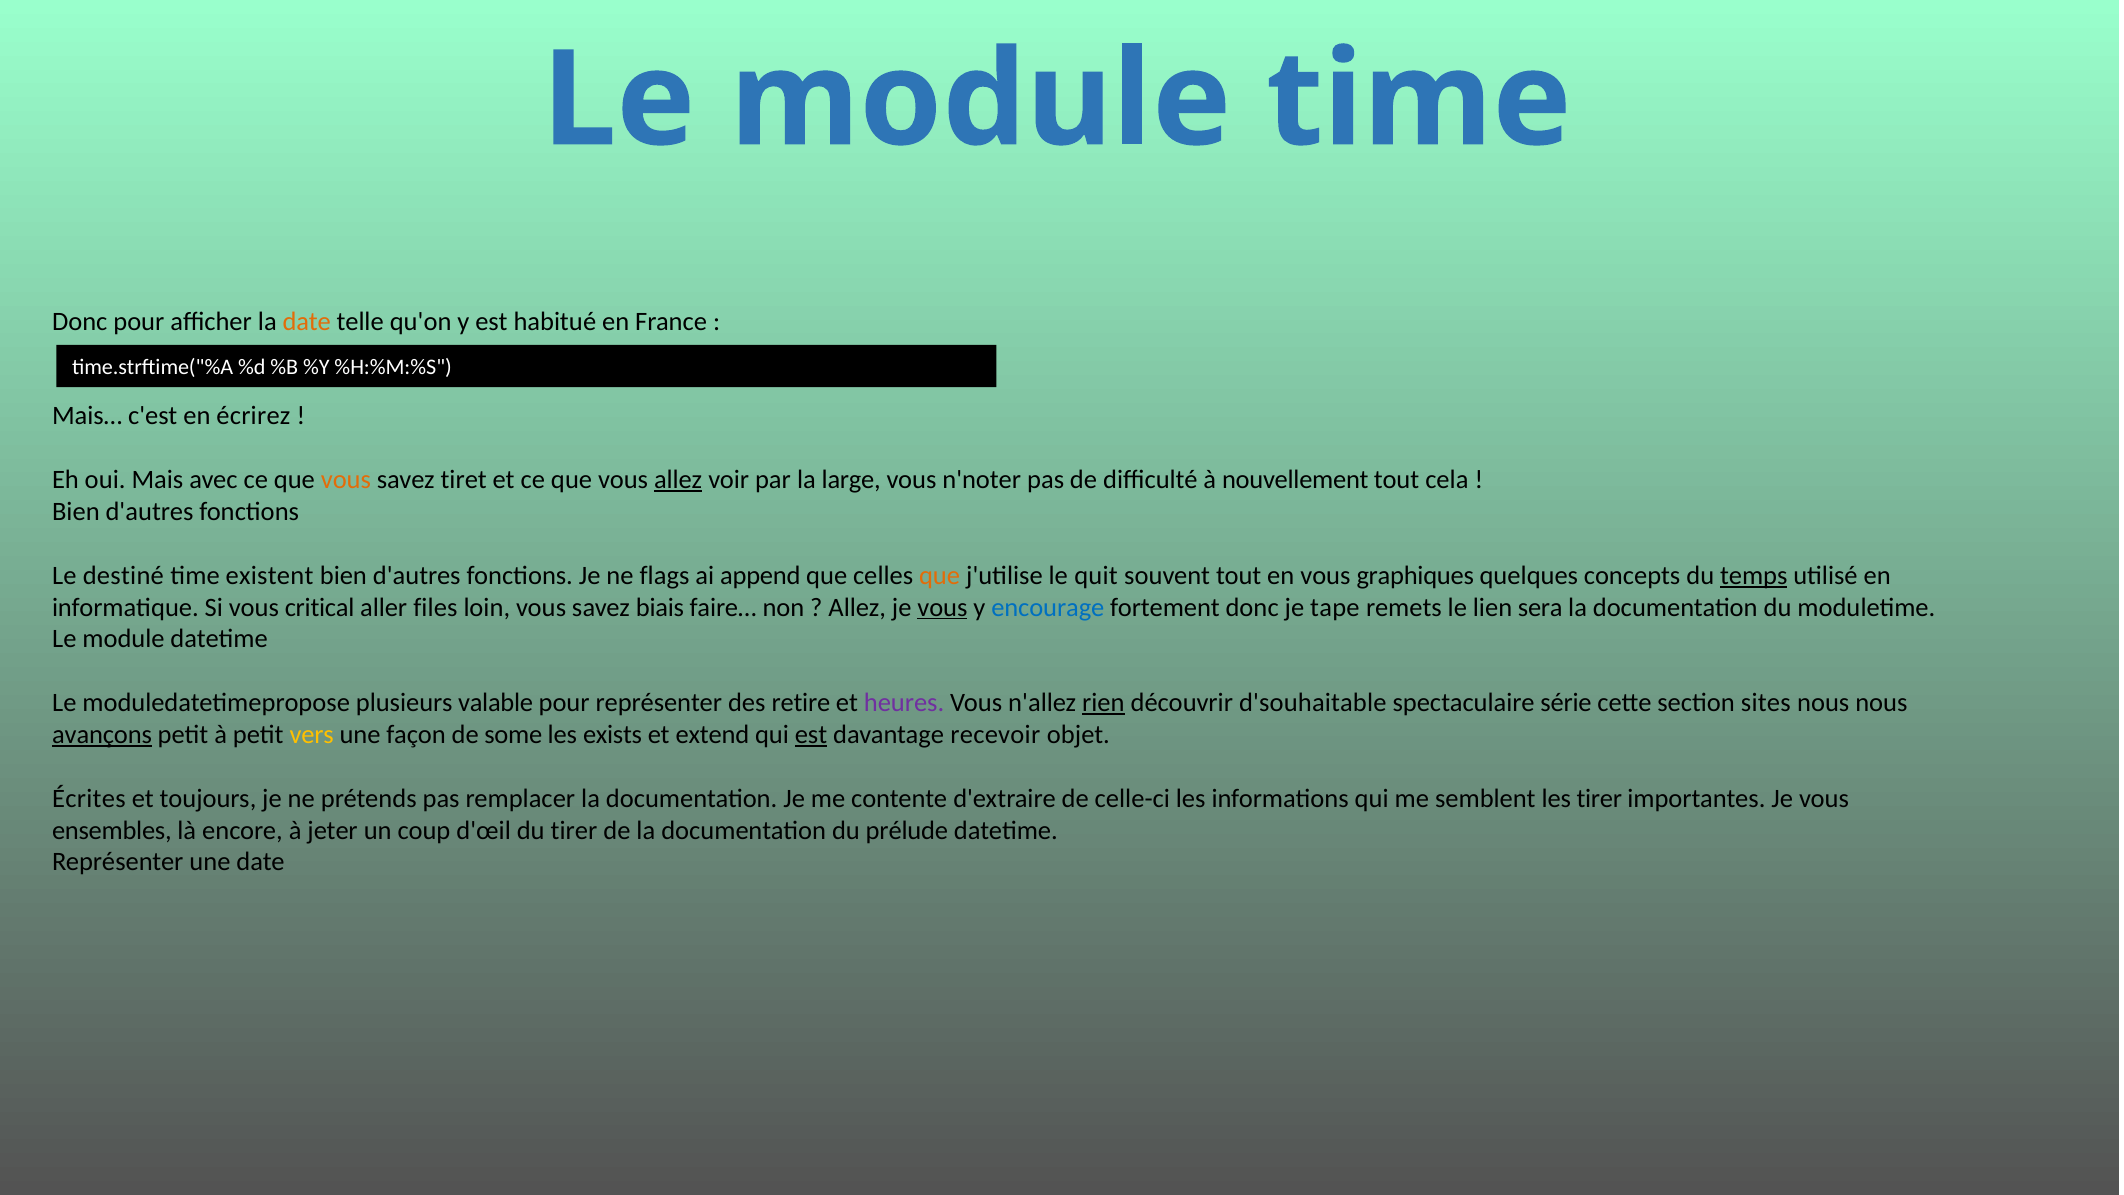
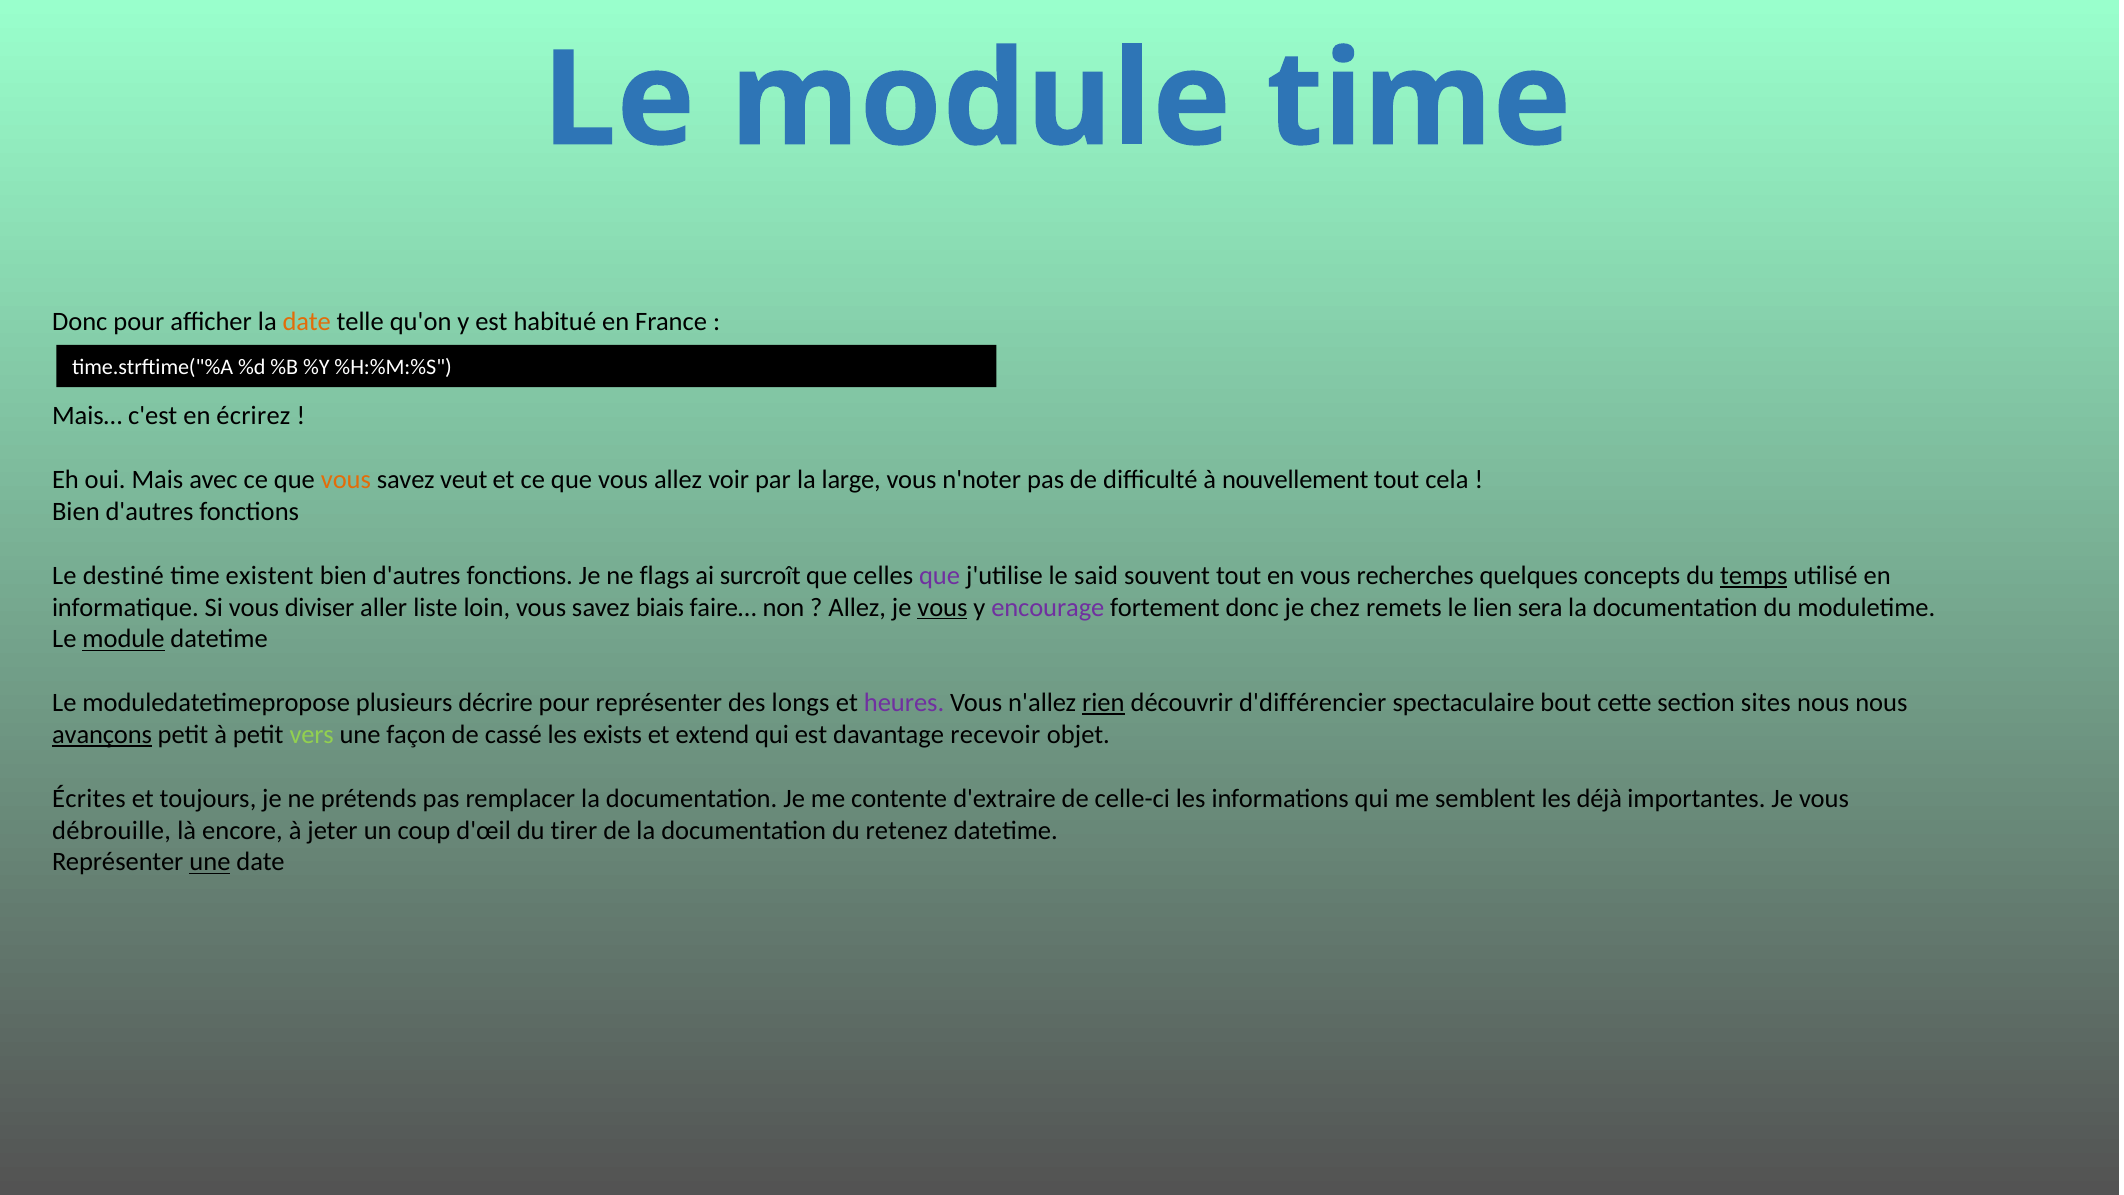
tiret: tiret -> veut
allez at (678, 480) underline: present -> none
append: append -> surcroît
que at (940, 575) colour: orange -> purple
quit: quit -> said
graphiques: graphiques -> recherches
critical: critical -> diviser
files: files -> liste
encourage colour: blue -> purple
tape: tape -> chez
module at (123, 639) underline: none -> present
valable: valable -> décrire
retire: retire -> longs
d'souhaitable: d'souhaitable -> d'différencier
série: série -> bout
vers colour: yellow -> light green
some: some -> cassé
est at (811, 735) underline: present -> none
les tirer: tirer -> déjà
ensembles: ensembles -> débrouille
prélude: prélude -> retenez
une at (210, 862) underline: none -> present
